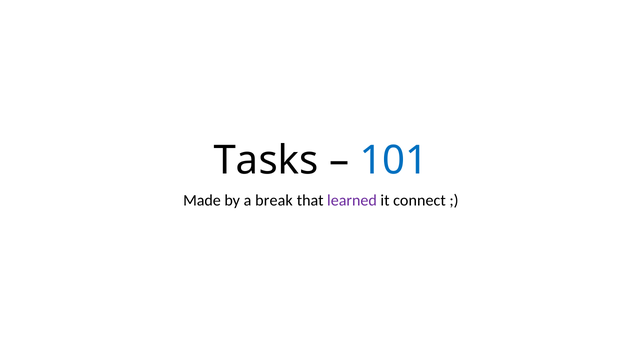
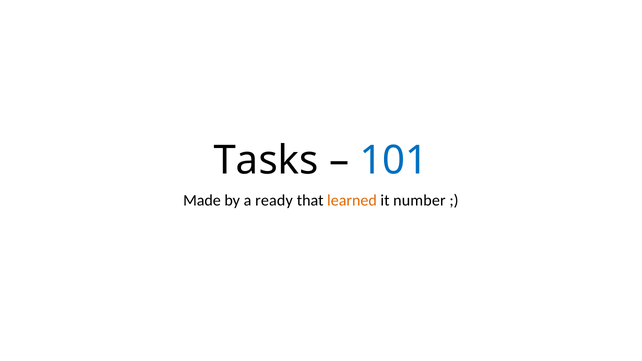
break: break -> ready
learned colour: purple -> orange
connect: connect -> number
